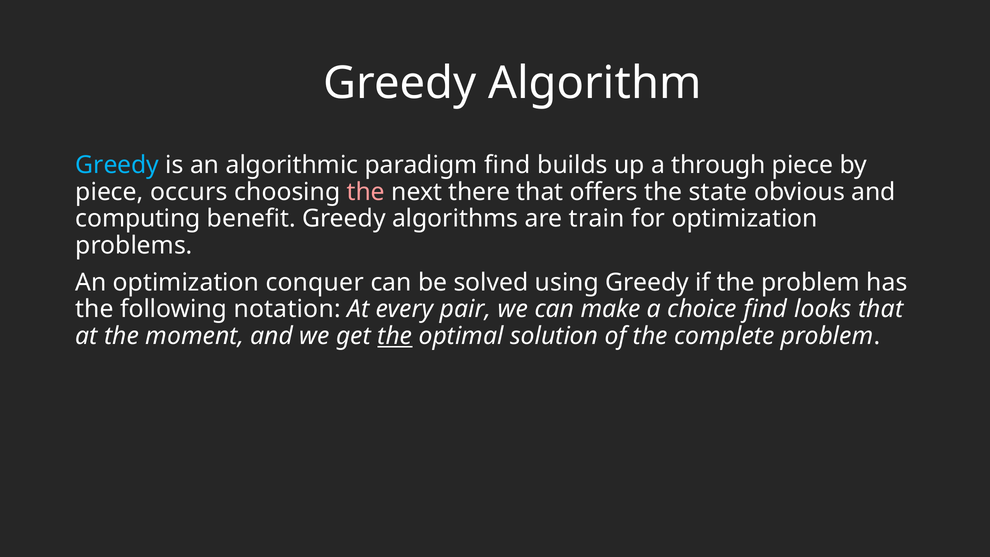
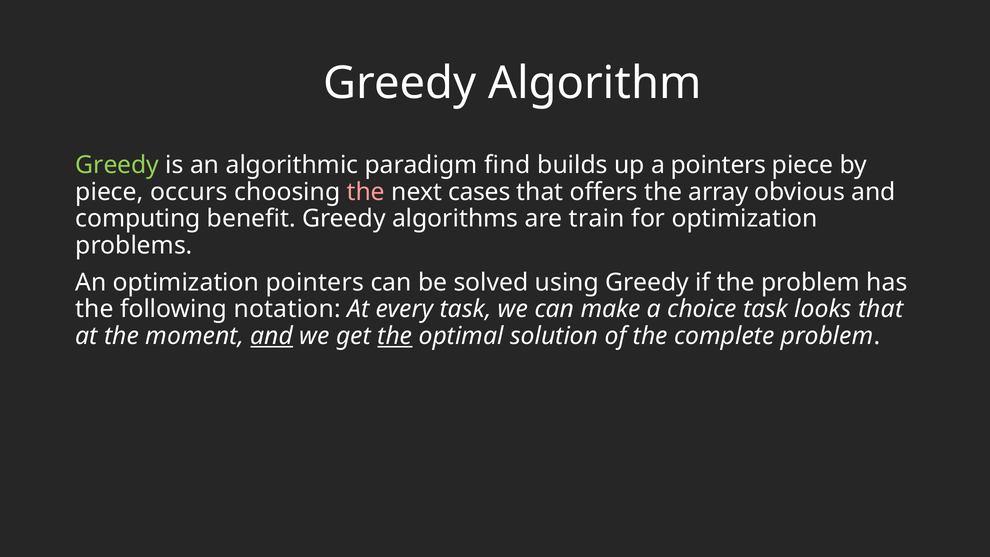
Greedy at (117, 165) colour: light blue -> light green
a through: through -> pointers
there: there -> cases
state: state -> array
optimization conquer: conquer -> pointers
every pair: pair -> task
choice find: find -> task
and at (272, 336) underline: none -> present
